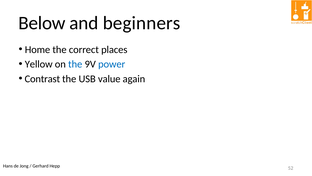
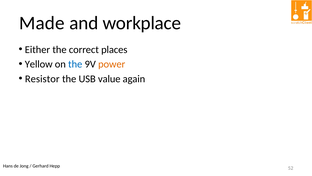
Below: Below -> Made
beginners: beginners -> workplace
Home: Home -> Either
power colour: blue -> orange
Contrast: Contrast -> Resistor
